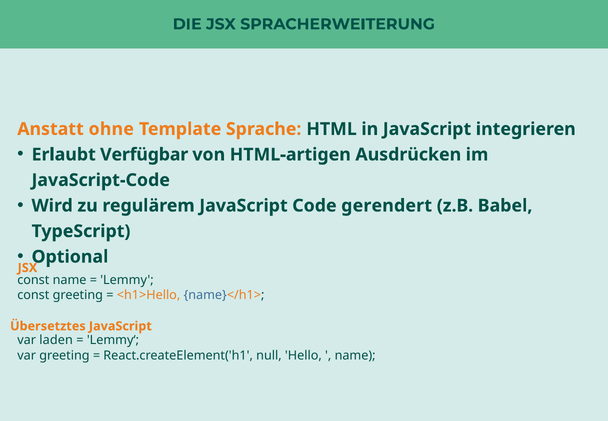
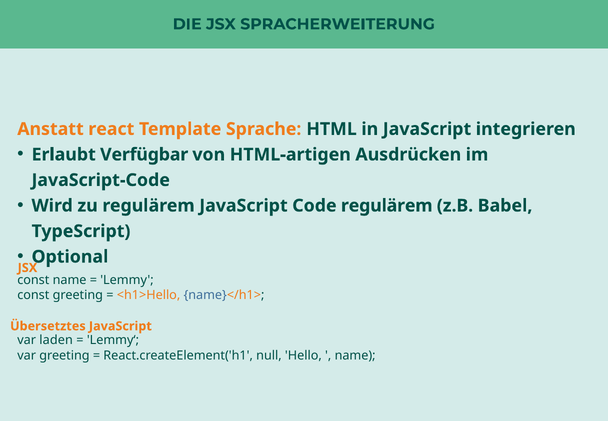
ohne: ohne -> react
Code gerendert: gerendert -> regulärem
